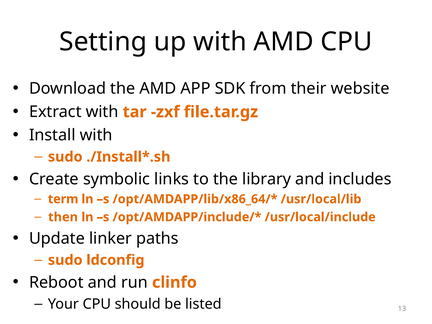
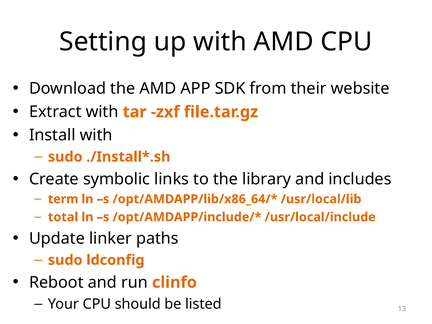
then: then -> total
